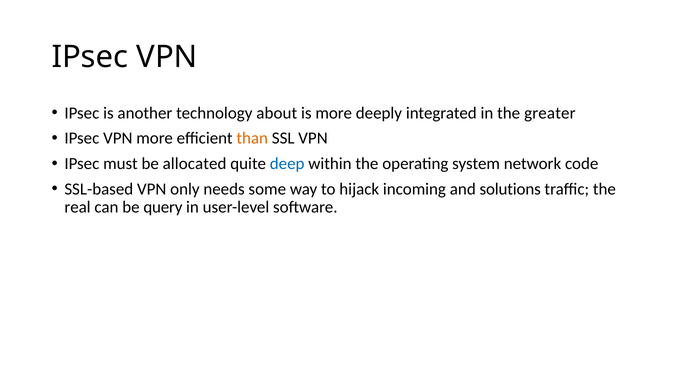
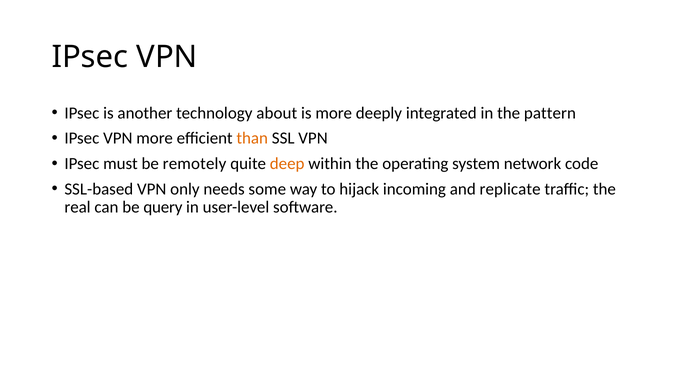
greater: greater -> pattern
allocated: allocated -> remotely
deep colour: blue -> orange
solutions: solutions -> replicate
